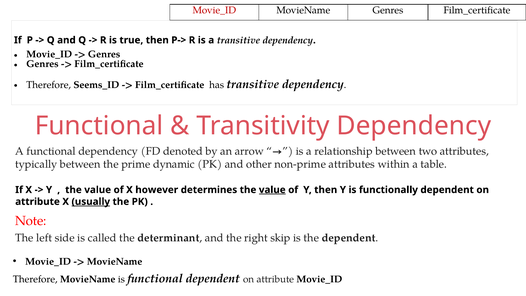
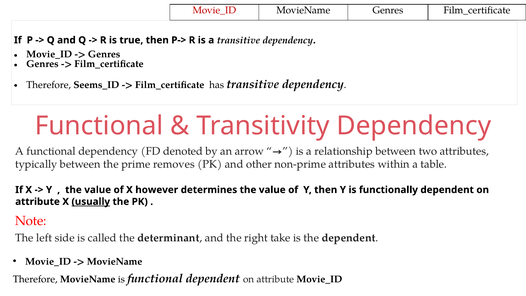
dynamic: dynamic -> removes
value at (272, 190) underline: present -> none
skip: skip -> take
